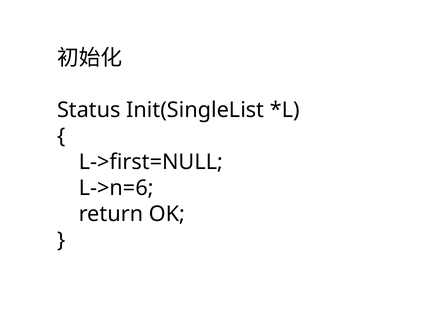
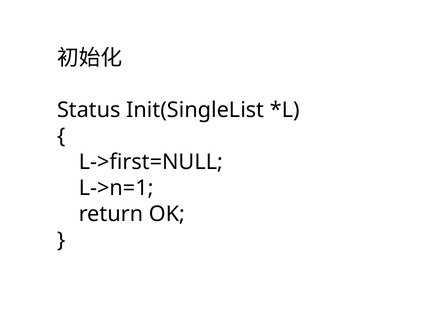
L->n=6: L->n=6 -> L->n=1
